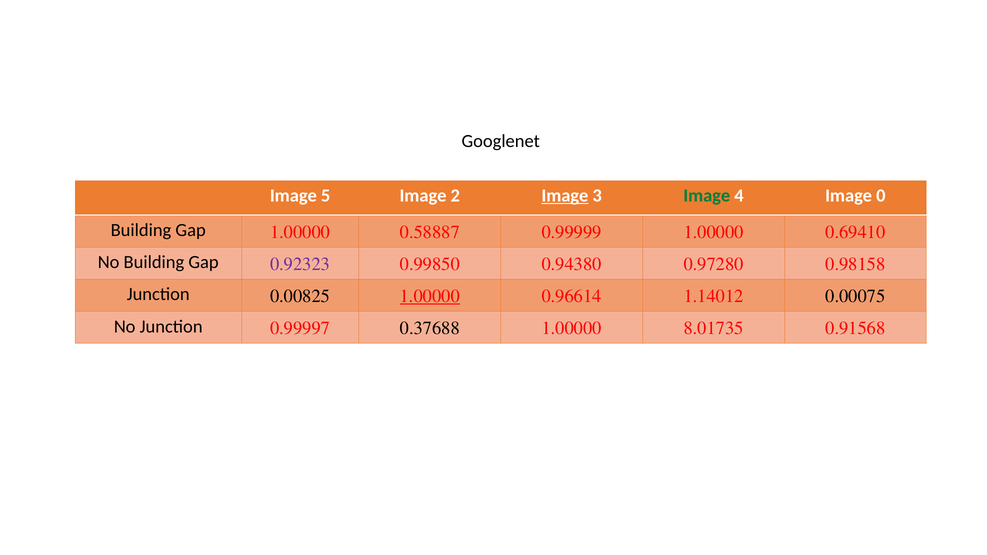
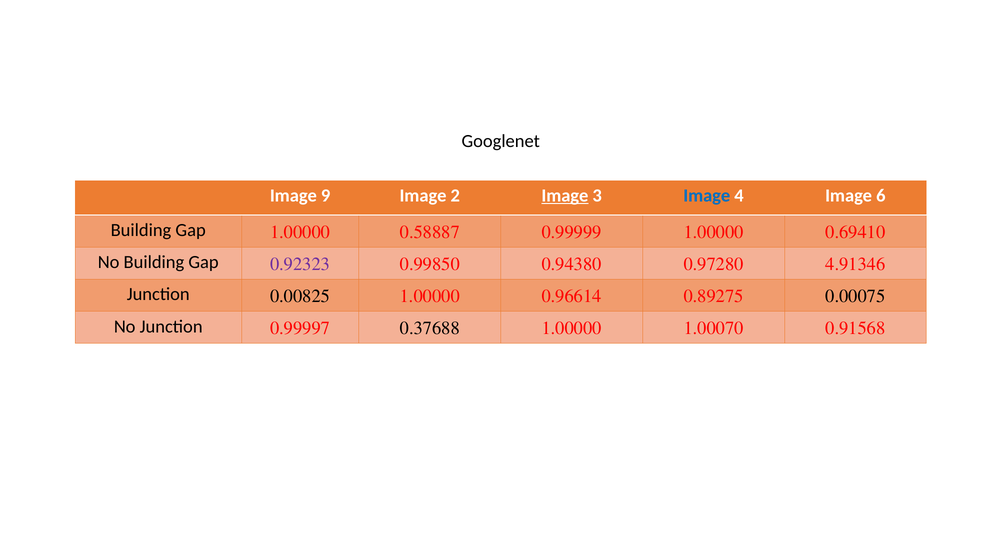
5: 5 -> 9
Image at (707, 196) colour: green -> blue
0: 0 -> 6
0.98158: 0.98158 -> 4.91346
1.00000 at (430, 296) underline: present -> none
1.14012: 1.14012 -> 0.89275
8.01735: 8.01735 -> 1.00070
